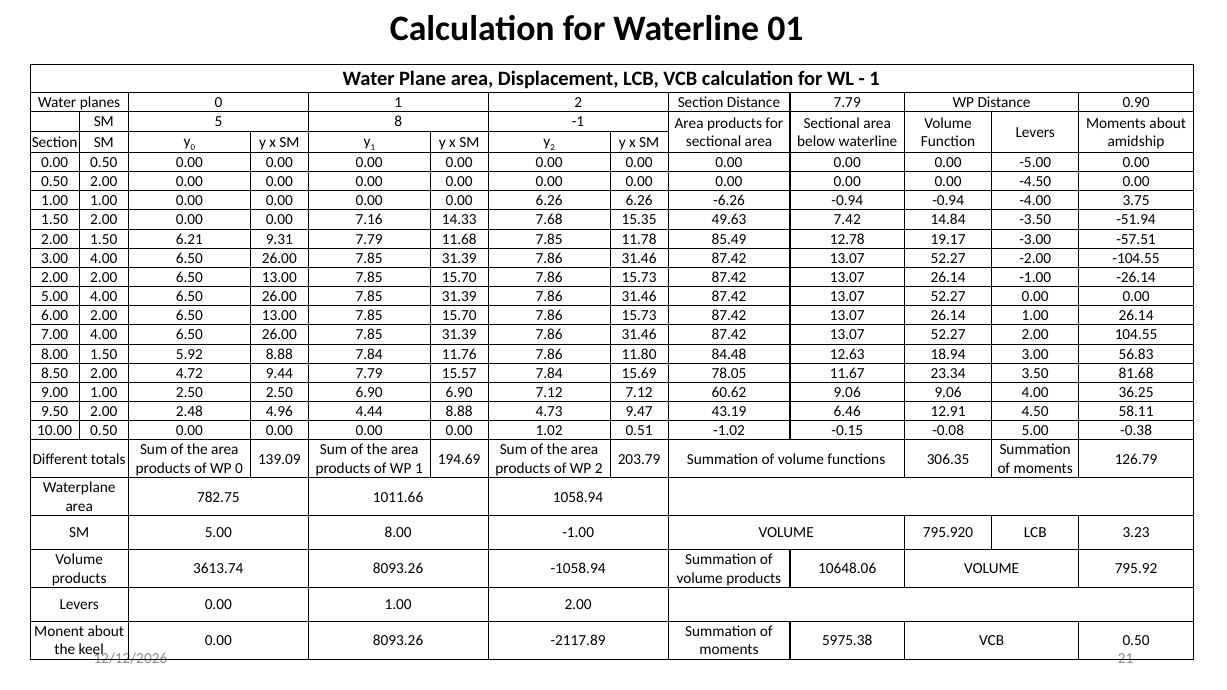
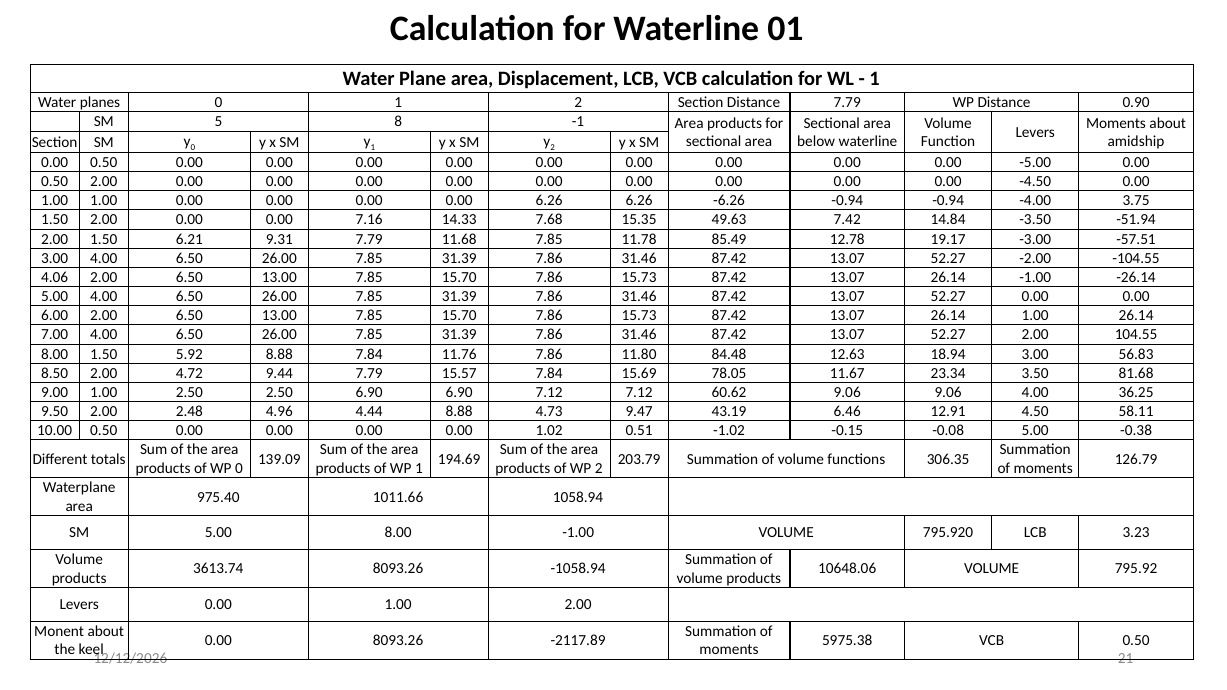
2.00 at (55, 277): 2.00 -> 4.06
782.75: 782.75 -> 975.40
